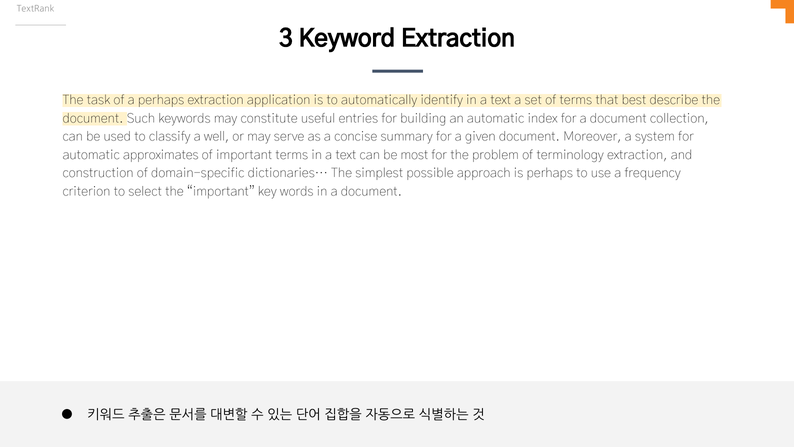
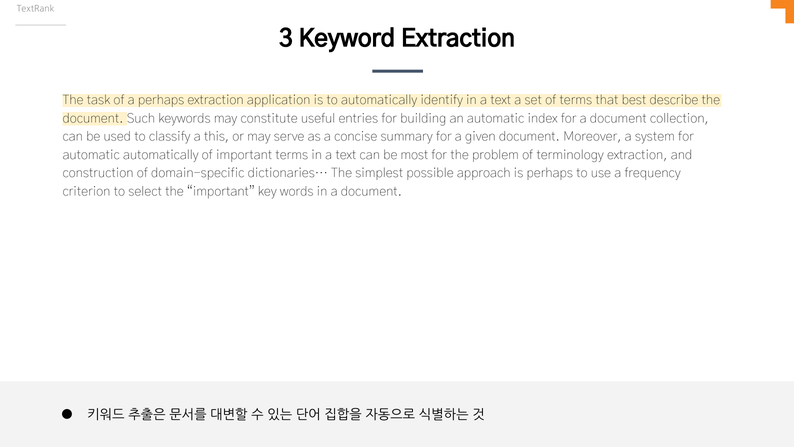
well: well -> this
automatic approximates: approximates -> automatically
